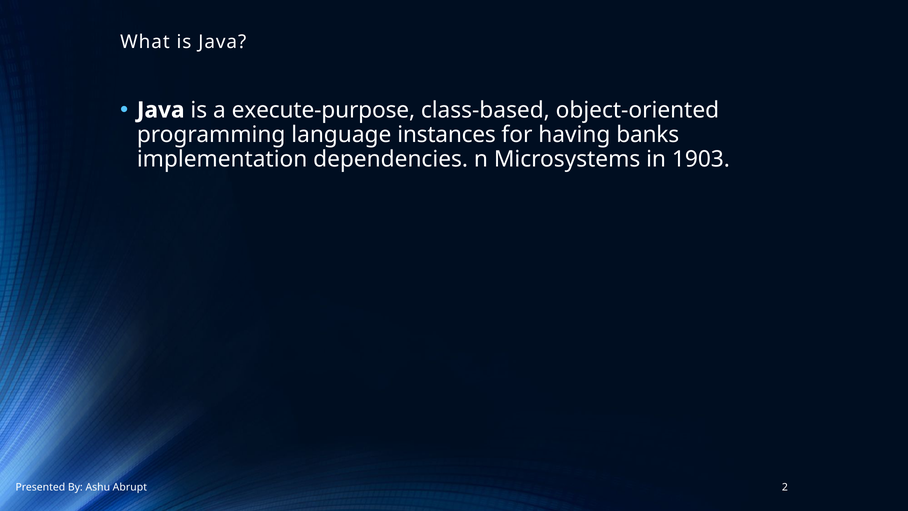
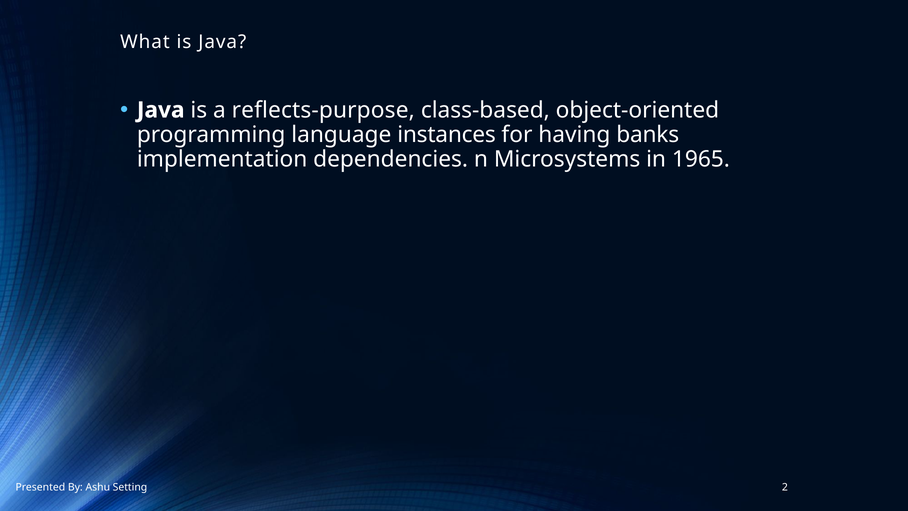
execute-purpose: execute-purpose -> reflects-purpose
1903: 1903 -> 1965
Abrupt: Abrupt -> Setting
